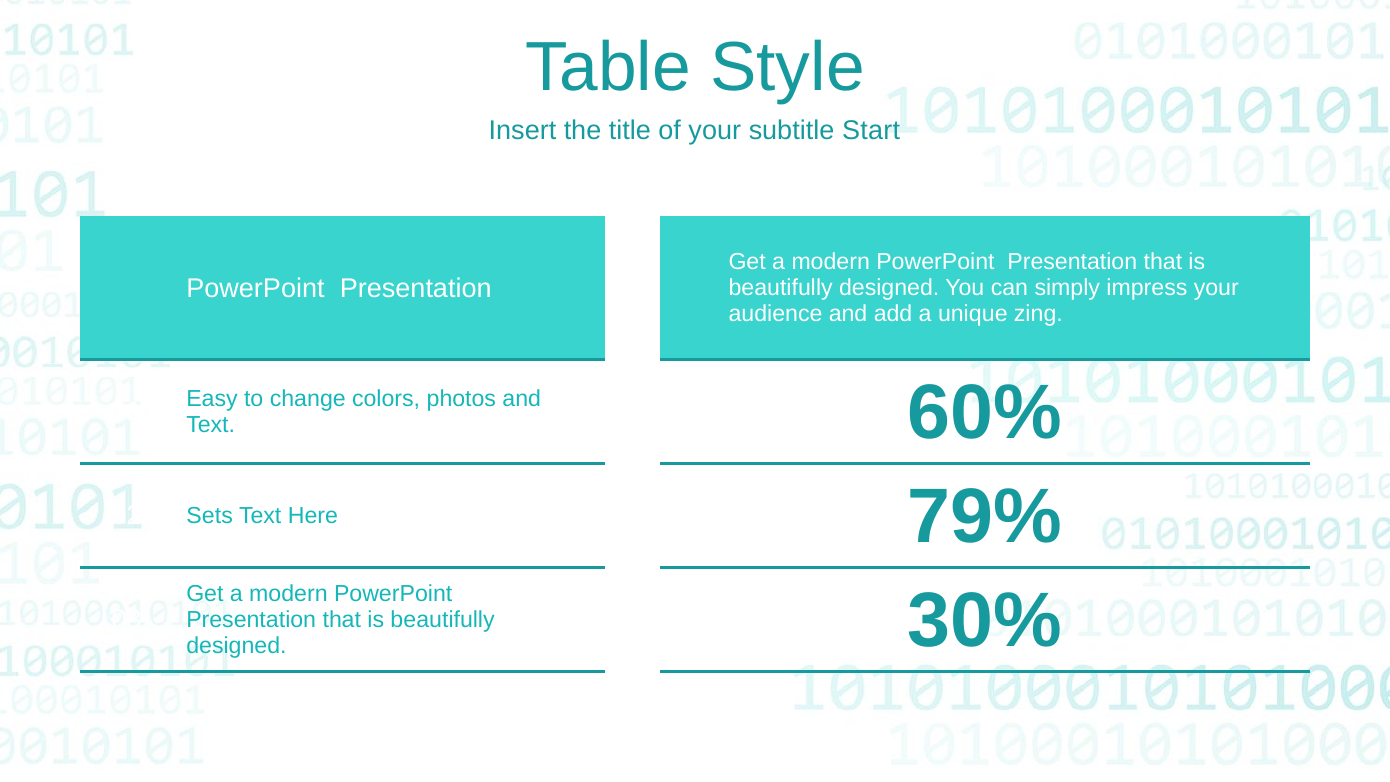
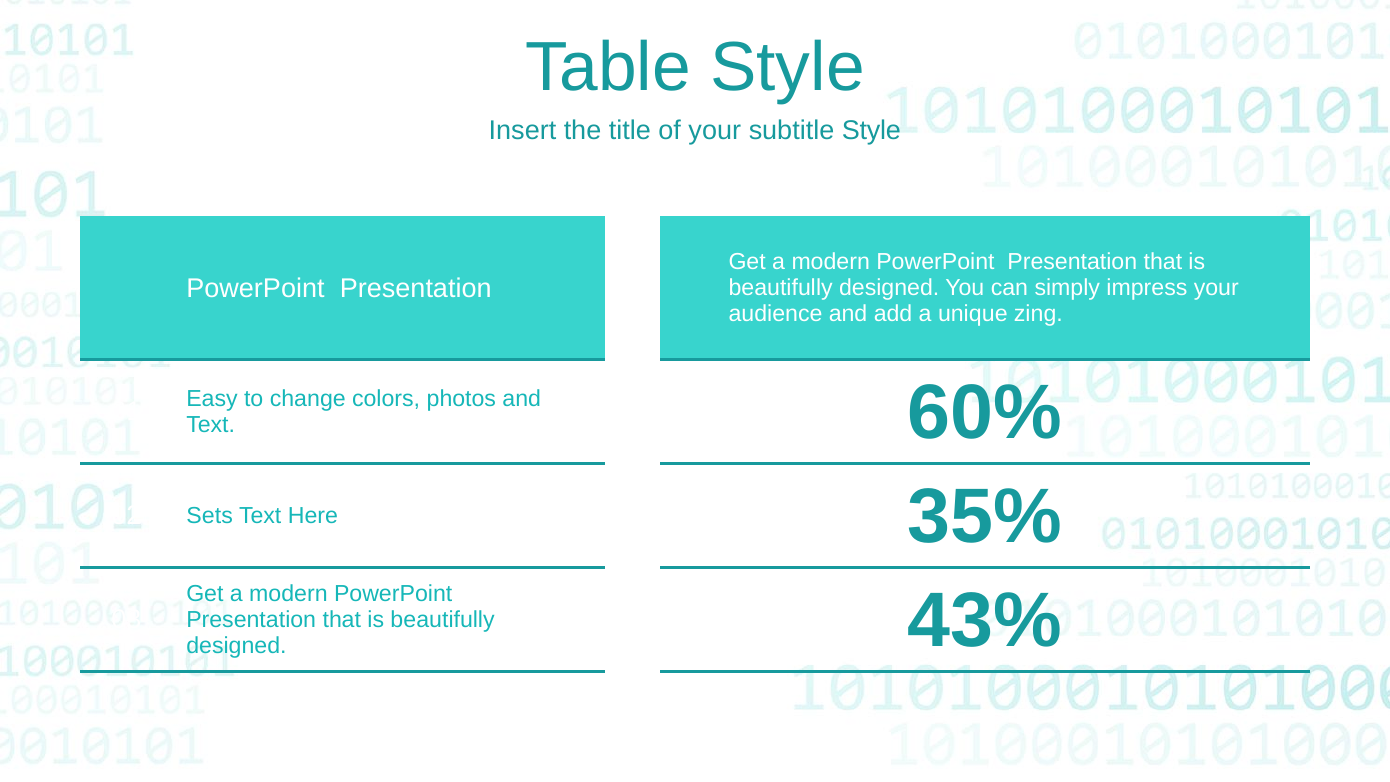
subtitle Start: Start -> Style
79%: 79% -> 35%
30%: 30% -> 43%
